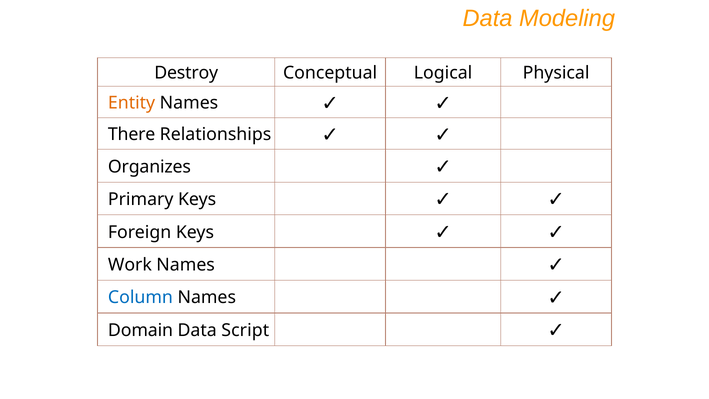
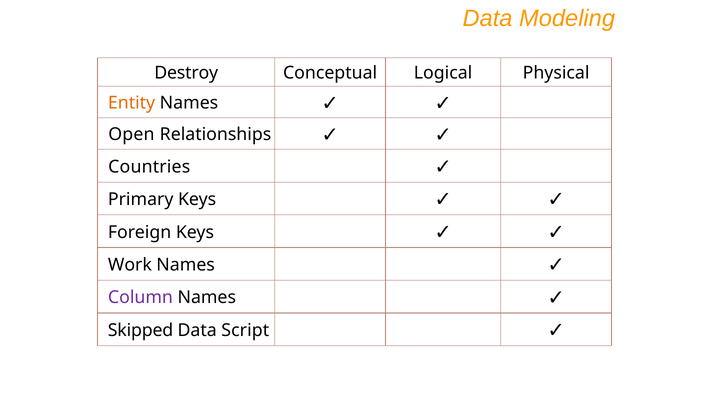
There: There -> Open
Organizes: Organizes -> Countries
Column colour: blue -> purple
Domain: Domain -> Skipped
